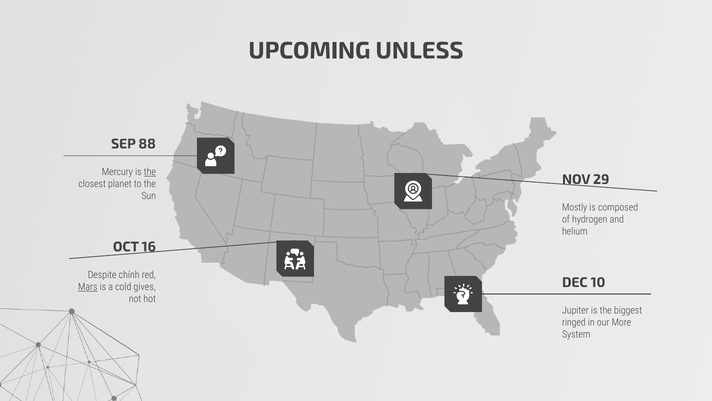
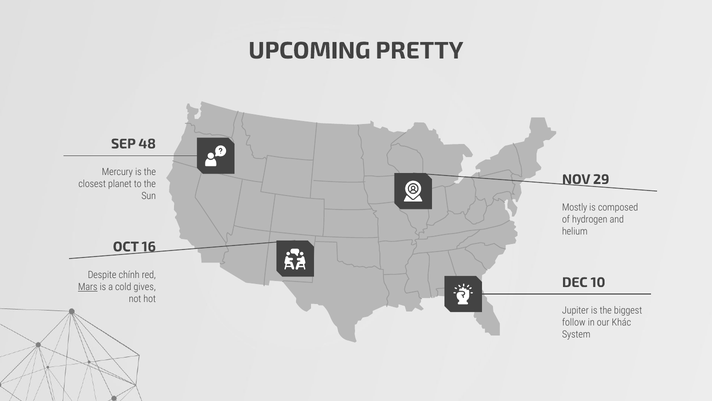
UNLESS: UNLESS -> PRETTY
88: 88 -> 48
the at (150, 172) underline: present -> none
ringed: ringed -> follow
More: More -> Khác
